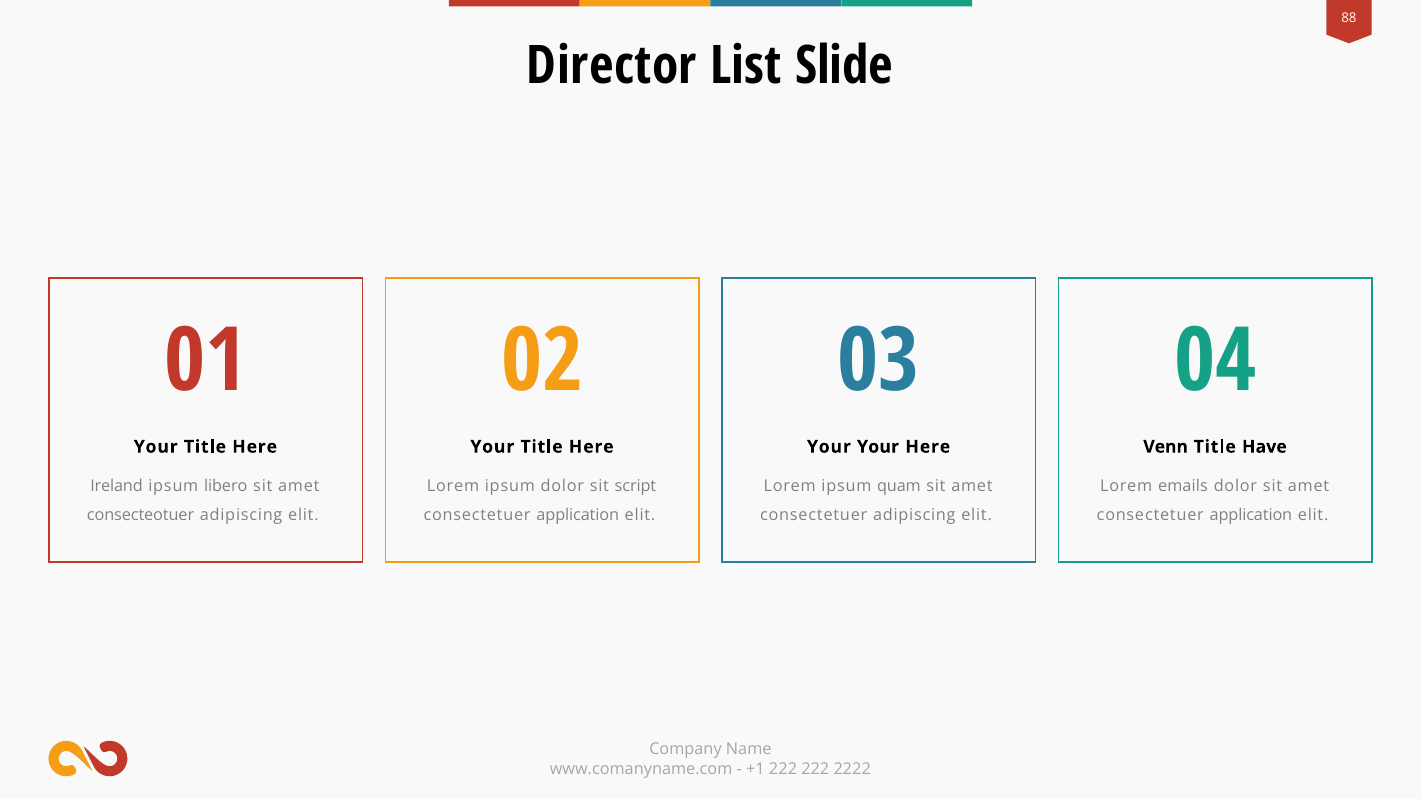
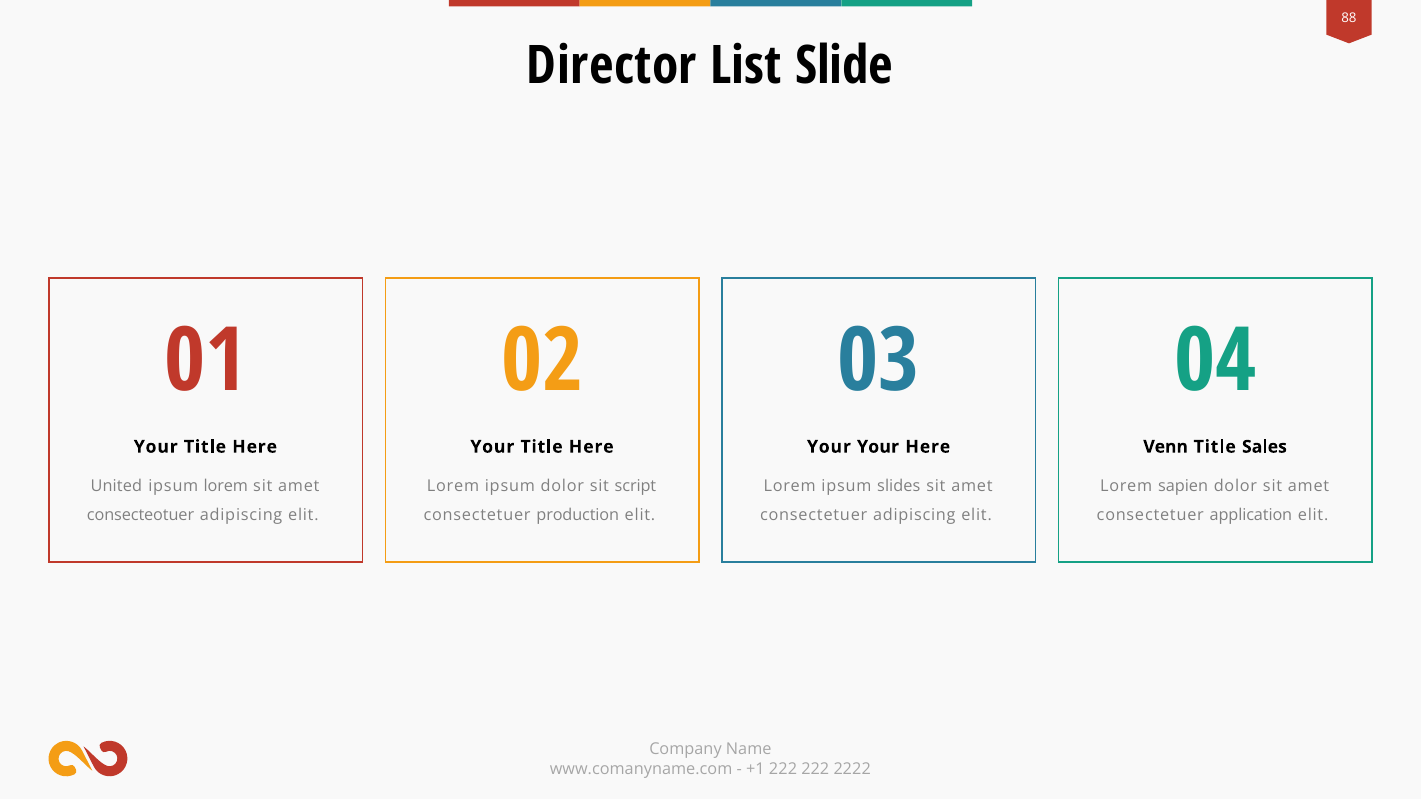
Have: Have -> Sales
Ireland: Ireland -> United
ipsum libero: libero -> lorem
quam: quam -> slides
emails: emails -> sapien
application at (578, 516): application -> production
